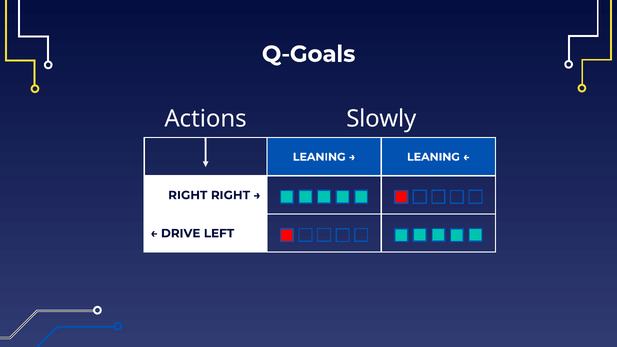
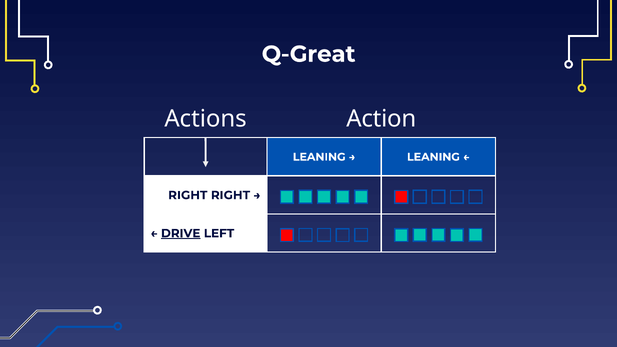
Q-Goals: Q-Goals -> Q-Great
Slowly: Slowly -> Action
DRIVE underline: none -> present
